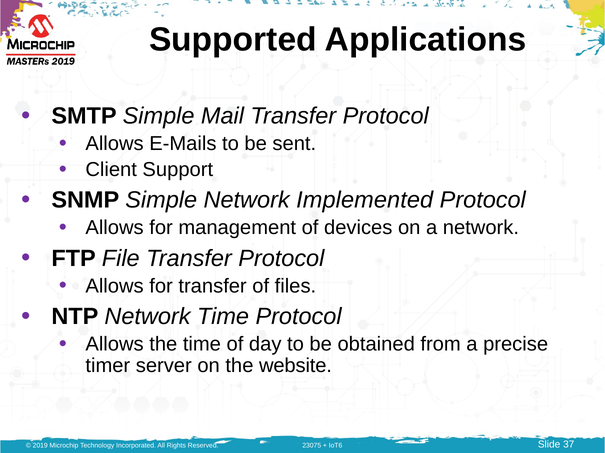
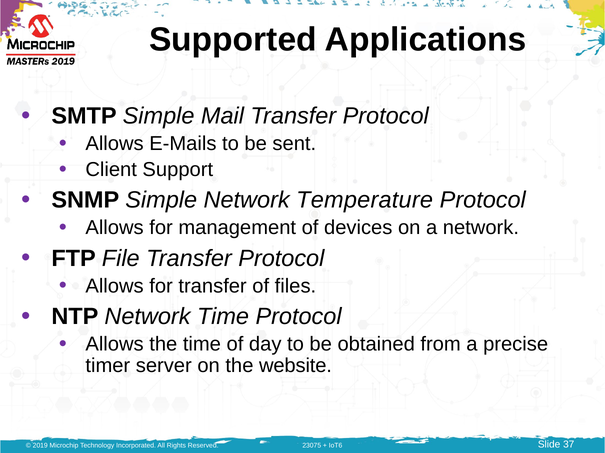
Implemented: Implemented -> Temperature
